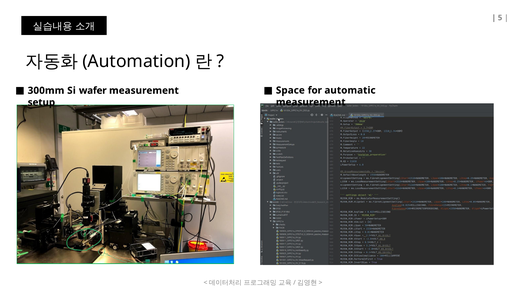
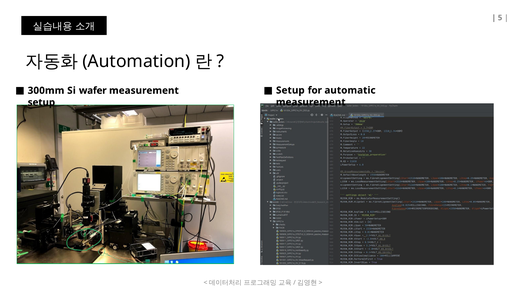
Space at (290, 90): Space -> Setup
